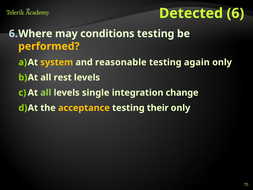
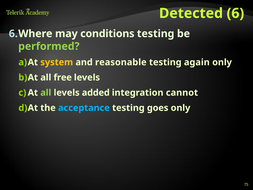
performed colour: yellow -> light green
rest: rest -> free
single: single -> added
change: change -> cannot
acceptance colour: yellow -> light blue
their: their -> goes
